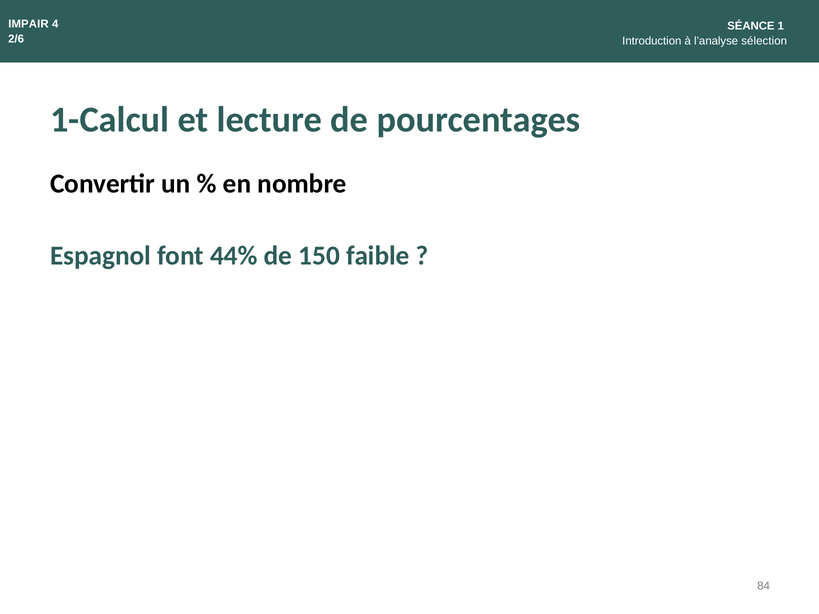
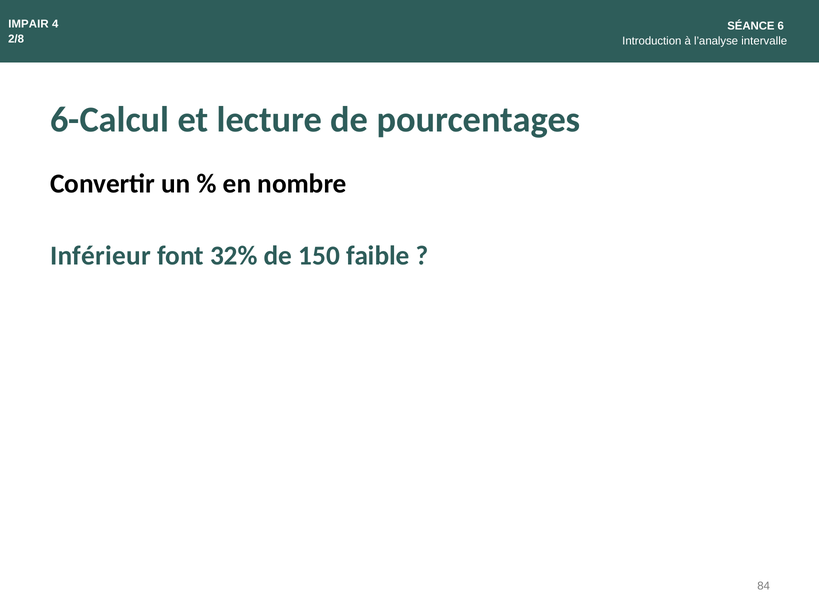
1: 1 -> 6
2/6: 2/6 -> 2/8
sélection: sélection -> intervalle
1-Calcul: 1-Calcul -> 6-Calcul
Espagnol: Espagnol -> Inférieur
44%: 44% -> 32%
